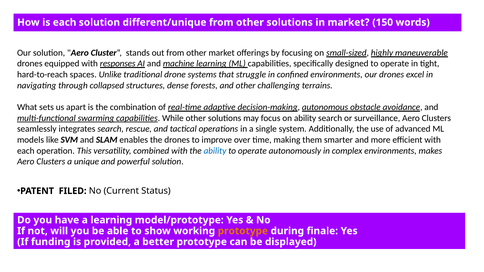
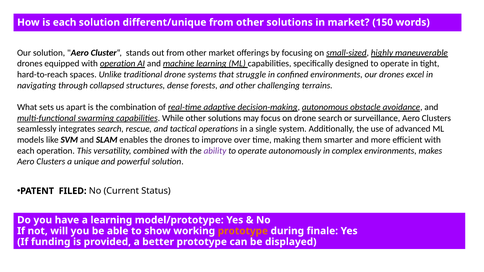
with responses: responses -> operation
on ability: ability -> drone
ability at (215, 151) colour: blue -> purple
